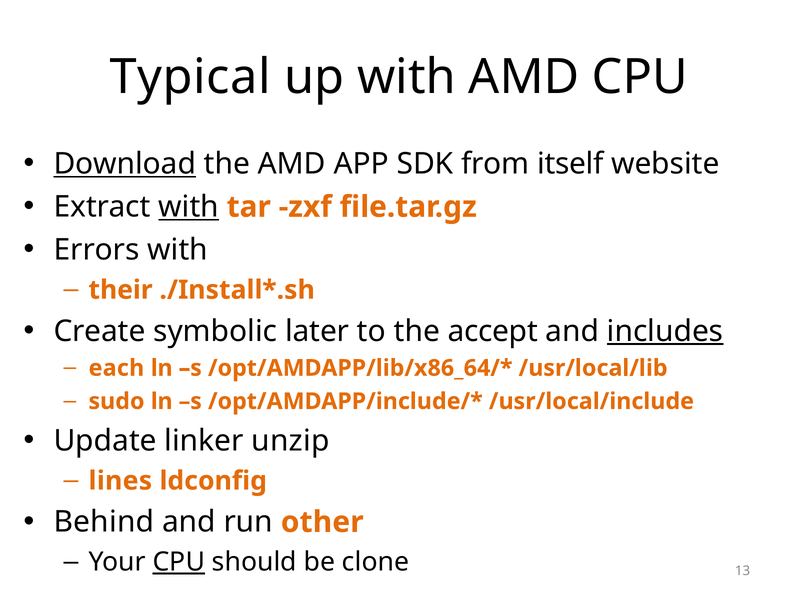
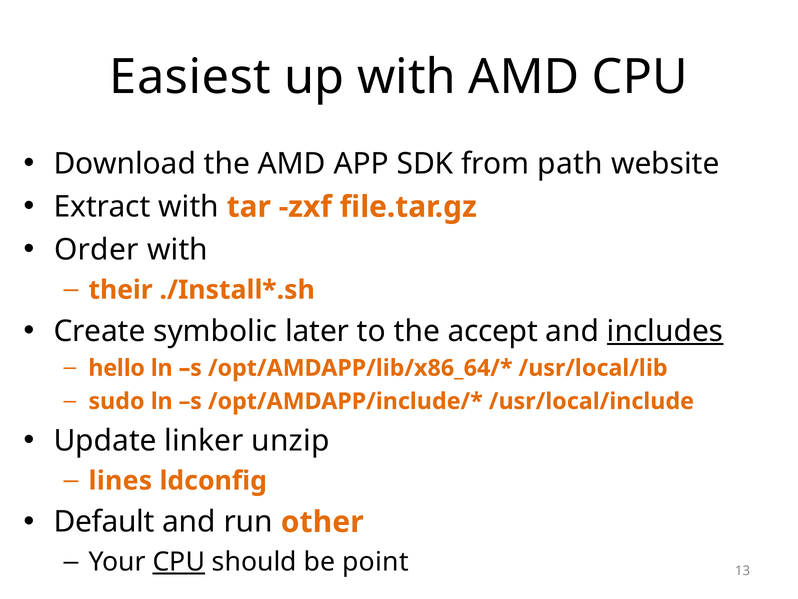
Typical: Typical -> Easiest
Download underline: present -> none
itself: itself -> path
with at (189, 207) underline: present -> none
Errors: Errors -> Order
each: each -> hello
Behind: Behind -> Default
clone: clone -> point
